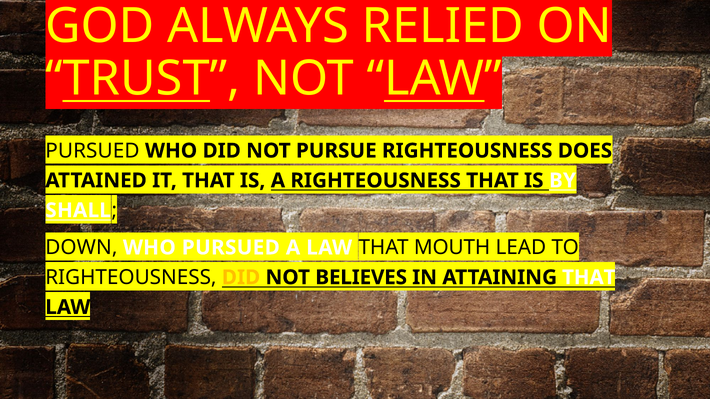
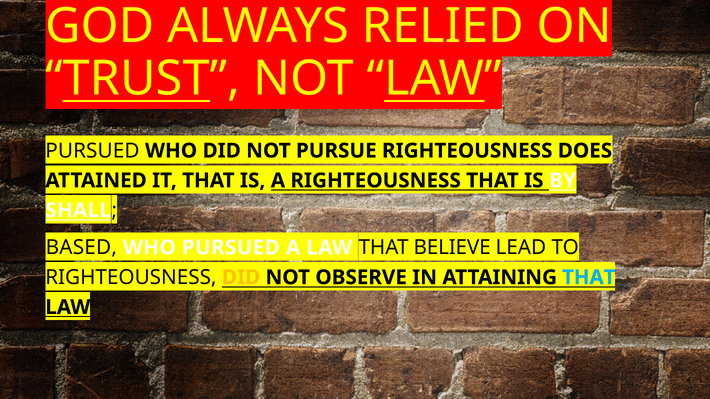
DOWN: DOWN -> BASED
MOUTH: MOUTH -> BELIEVE
BELIEVES: BELIEVES -> OBSERVE
THAT at (589, 278) colour: white -> light blue
